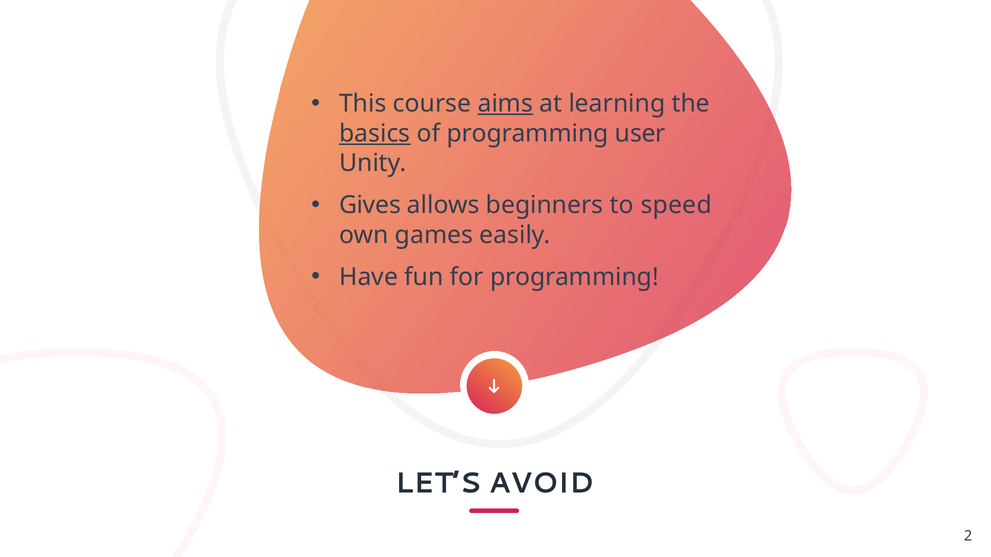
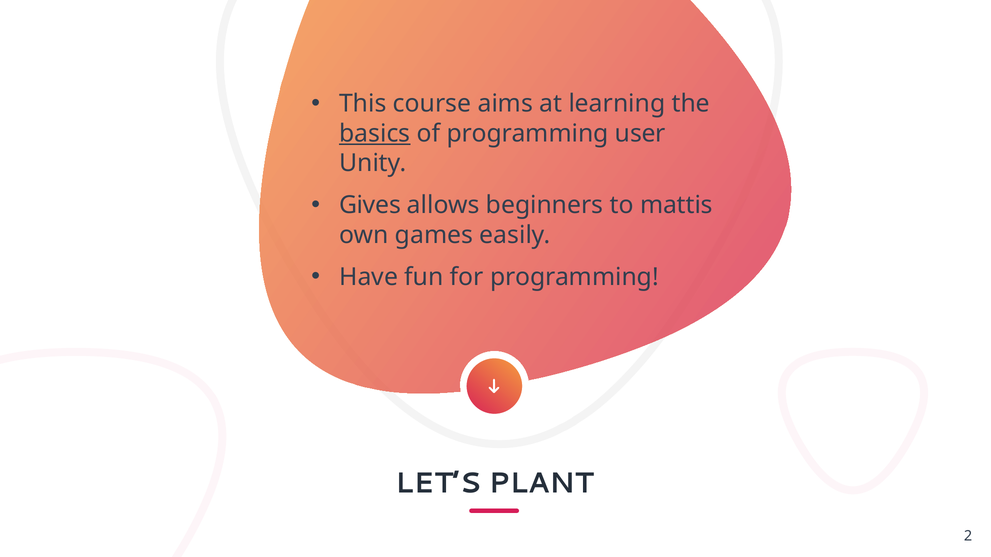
aims underline: present -> none
speed: speed -> mattis
AVOID: AVOID -> PLANT
